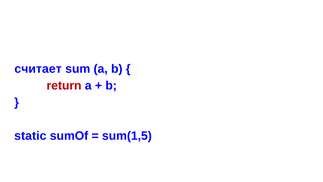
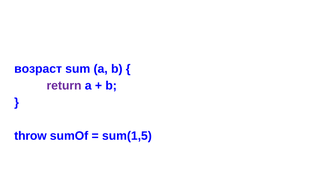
считает: считает -> возраст
return colour: red -> purple
static: static -> throw
